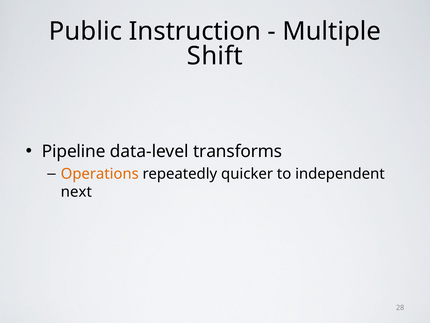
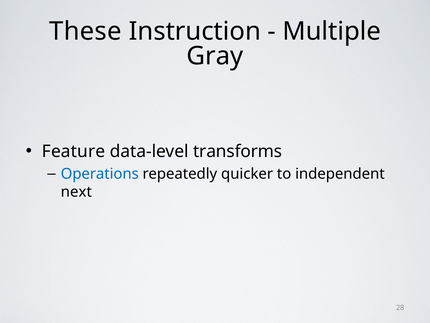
Public: Public -> These
Shift: Shift -> Gray
Pipeline: Pipeline -> Feature
Operations colour: orange -> blue
